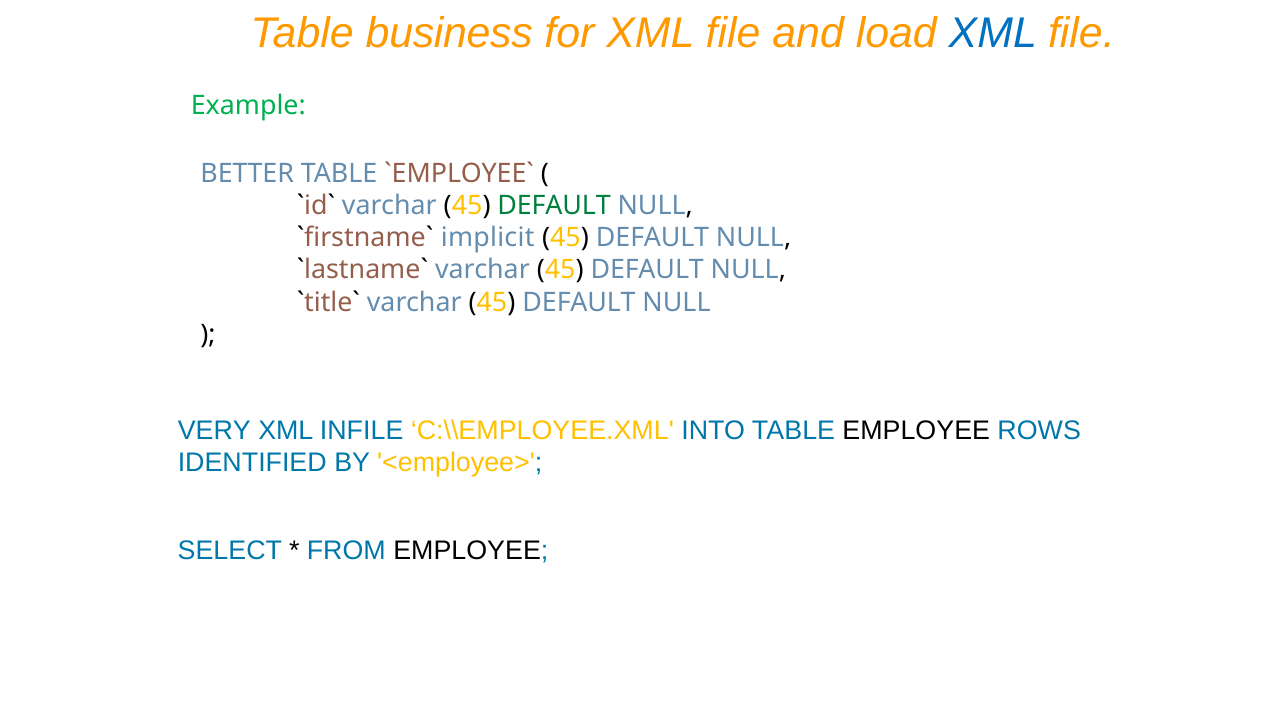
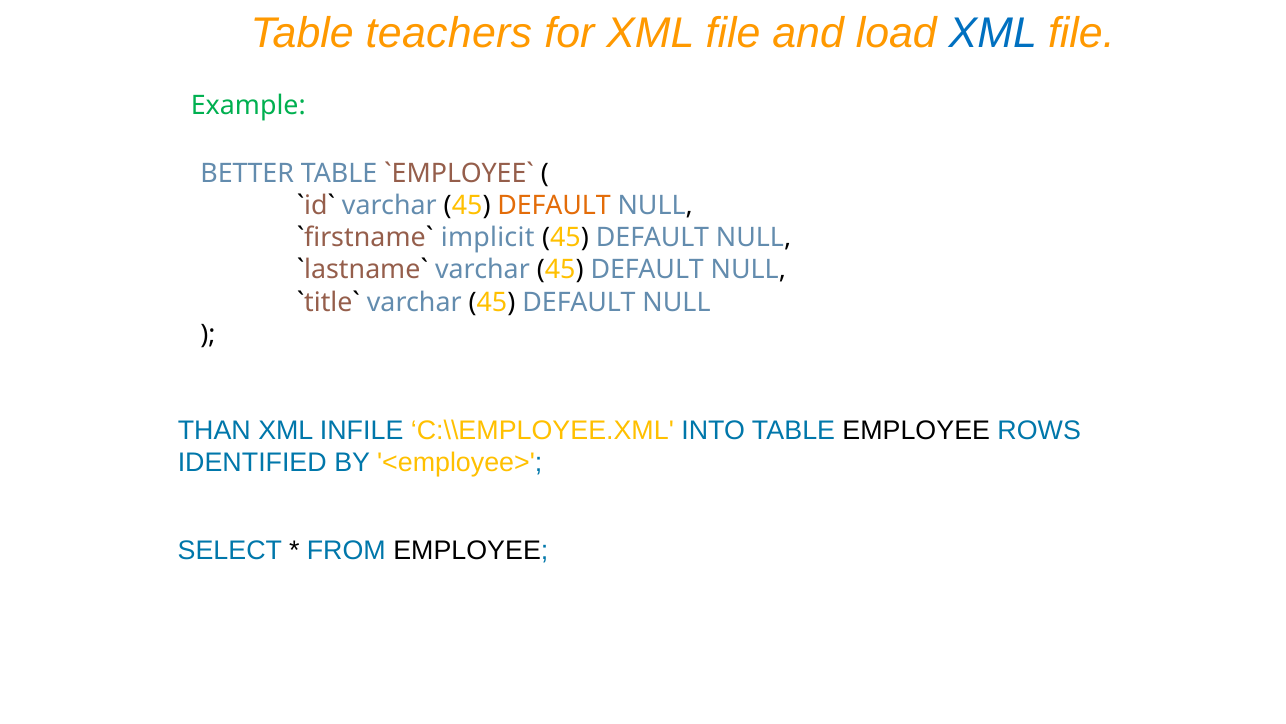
business: business -> teachers
DEFAULT at (554, 206) colour: green -> orange
VERY: VERY -> THAN
